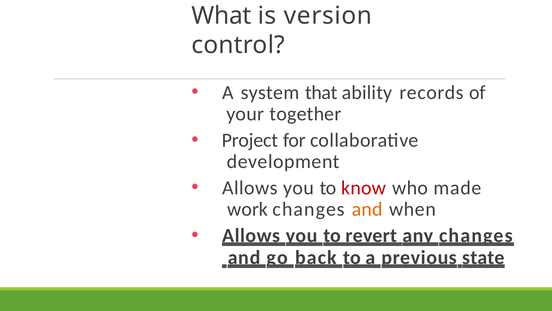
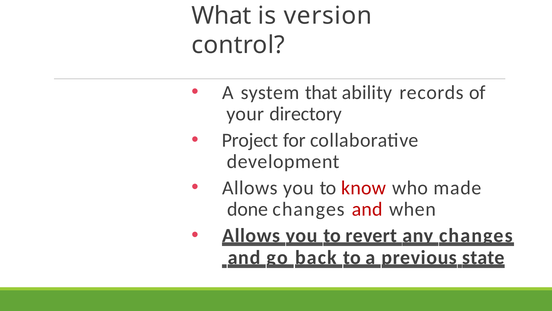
together: together -> directory
work: work -> done
and at (367, 209) colour: orange -> red
